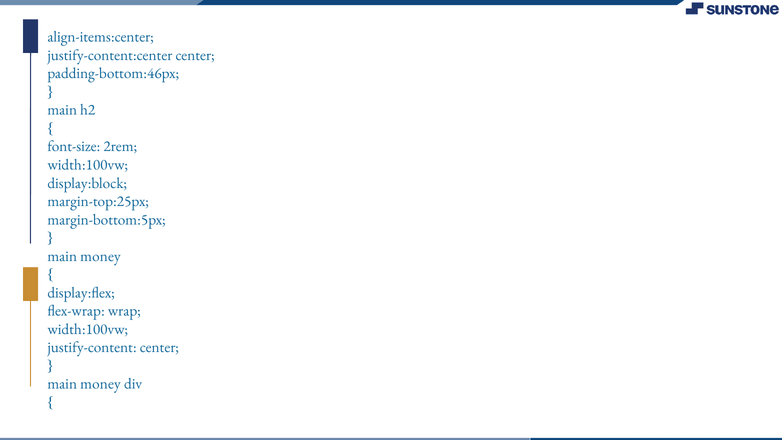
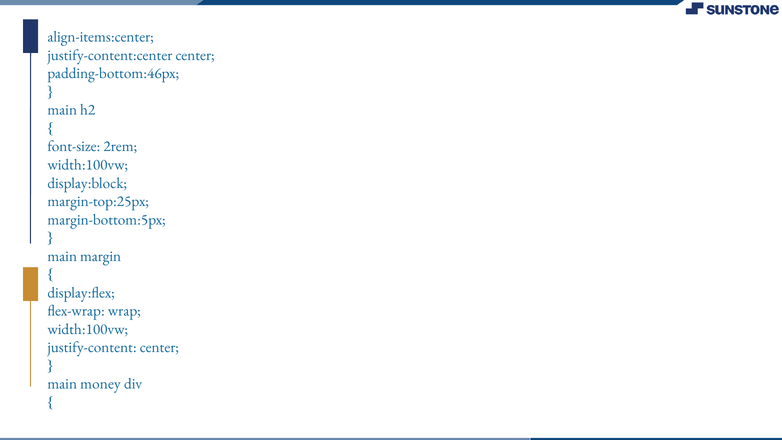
money at (100, 256): money -> margin
